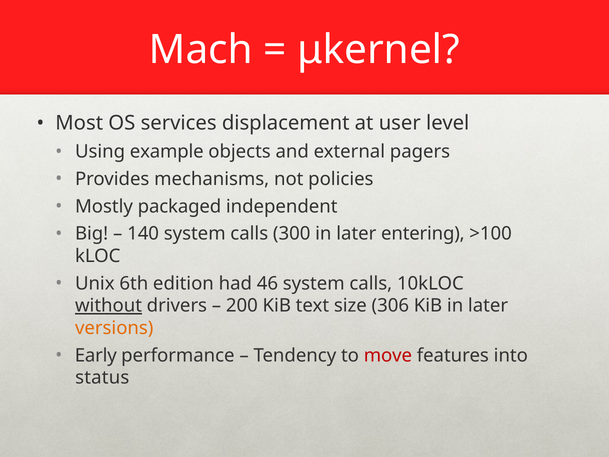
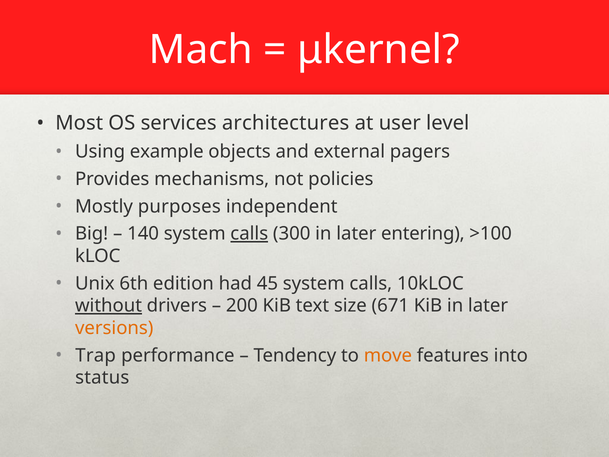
displacement: displacement -> architectures
packaged: packaged -> purposes
calls at (249, 234) underline: none -> present
46: 46 -> 45
306: 306 -> 671
Early: Early -> Trap
move colour: red -> orange
